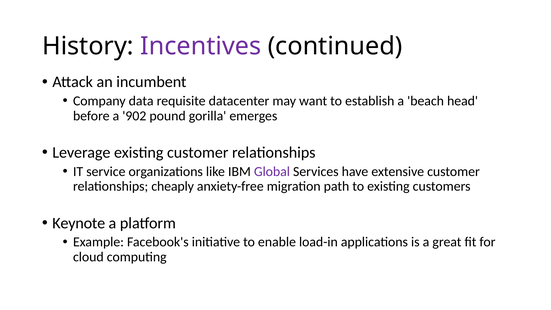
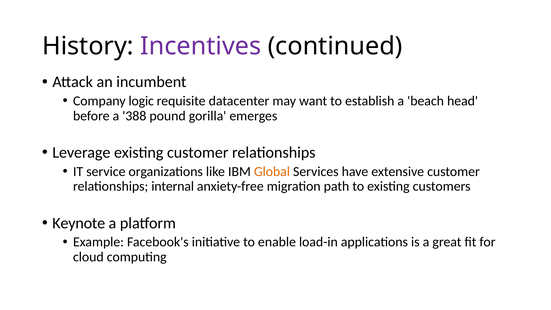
data: data -> logic
902: 902 -> 388
Global colour: purple -> orange
cheaply: cheaply -> internal
